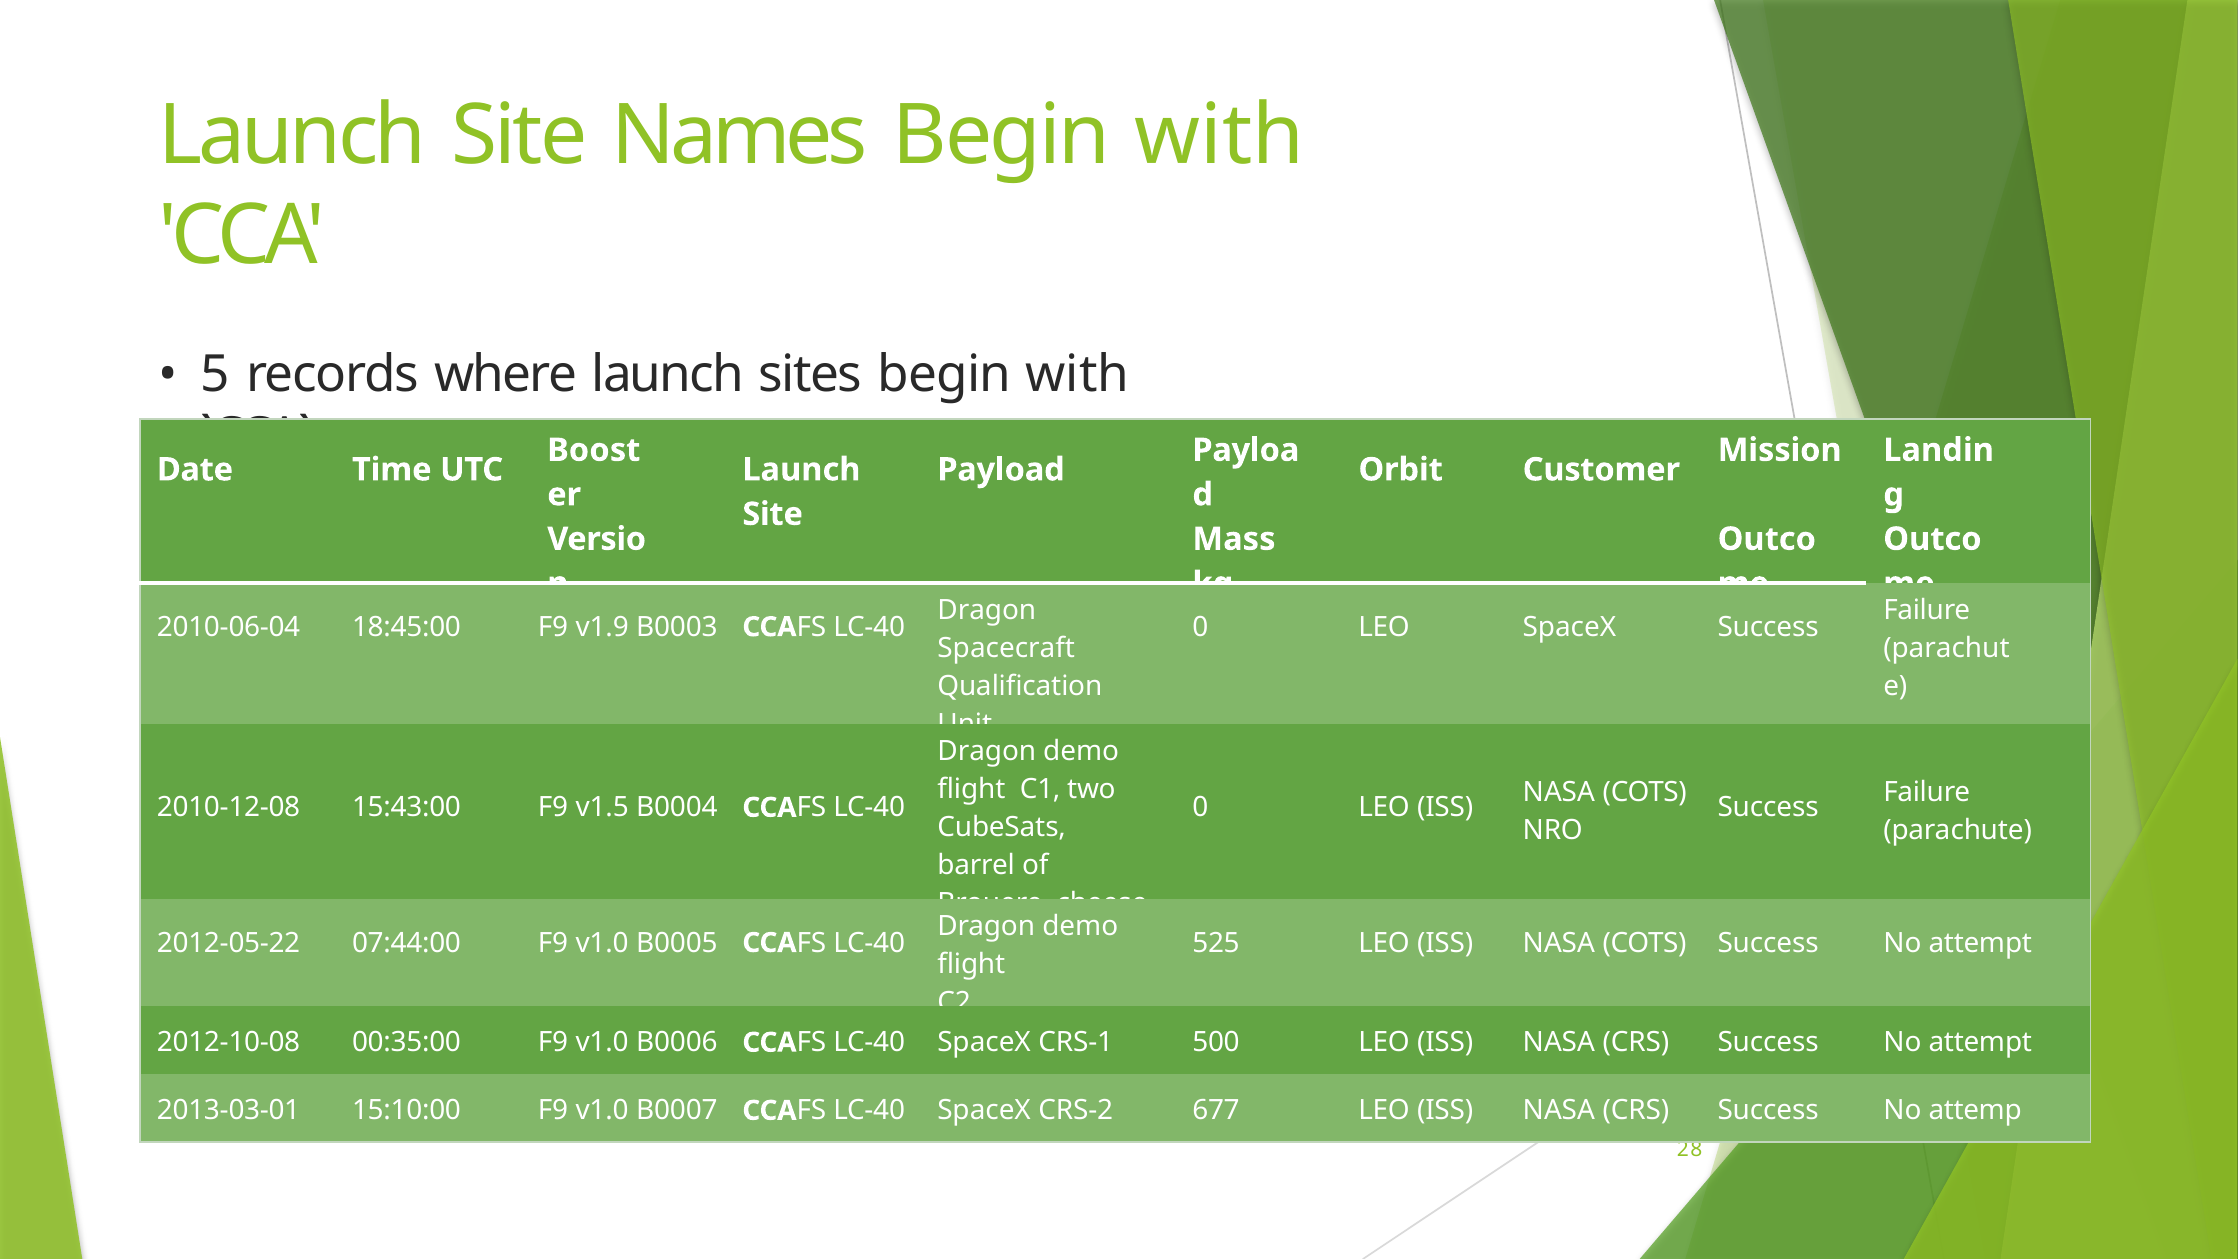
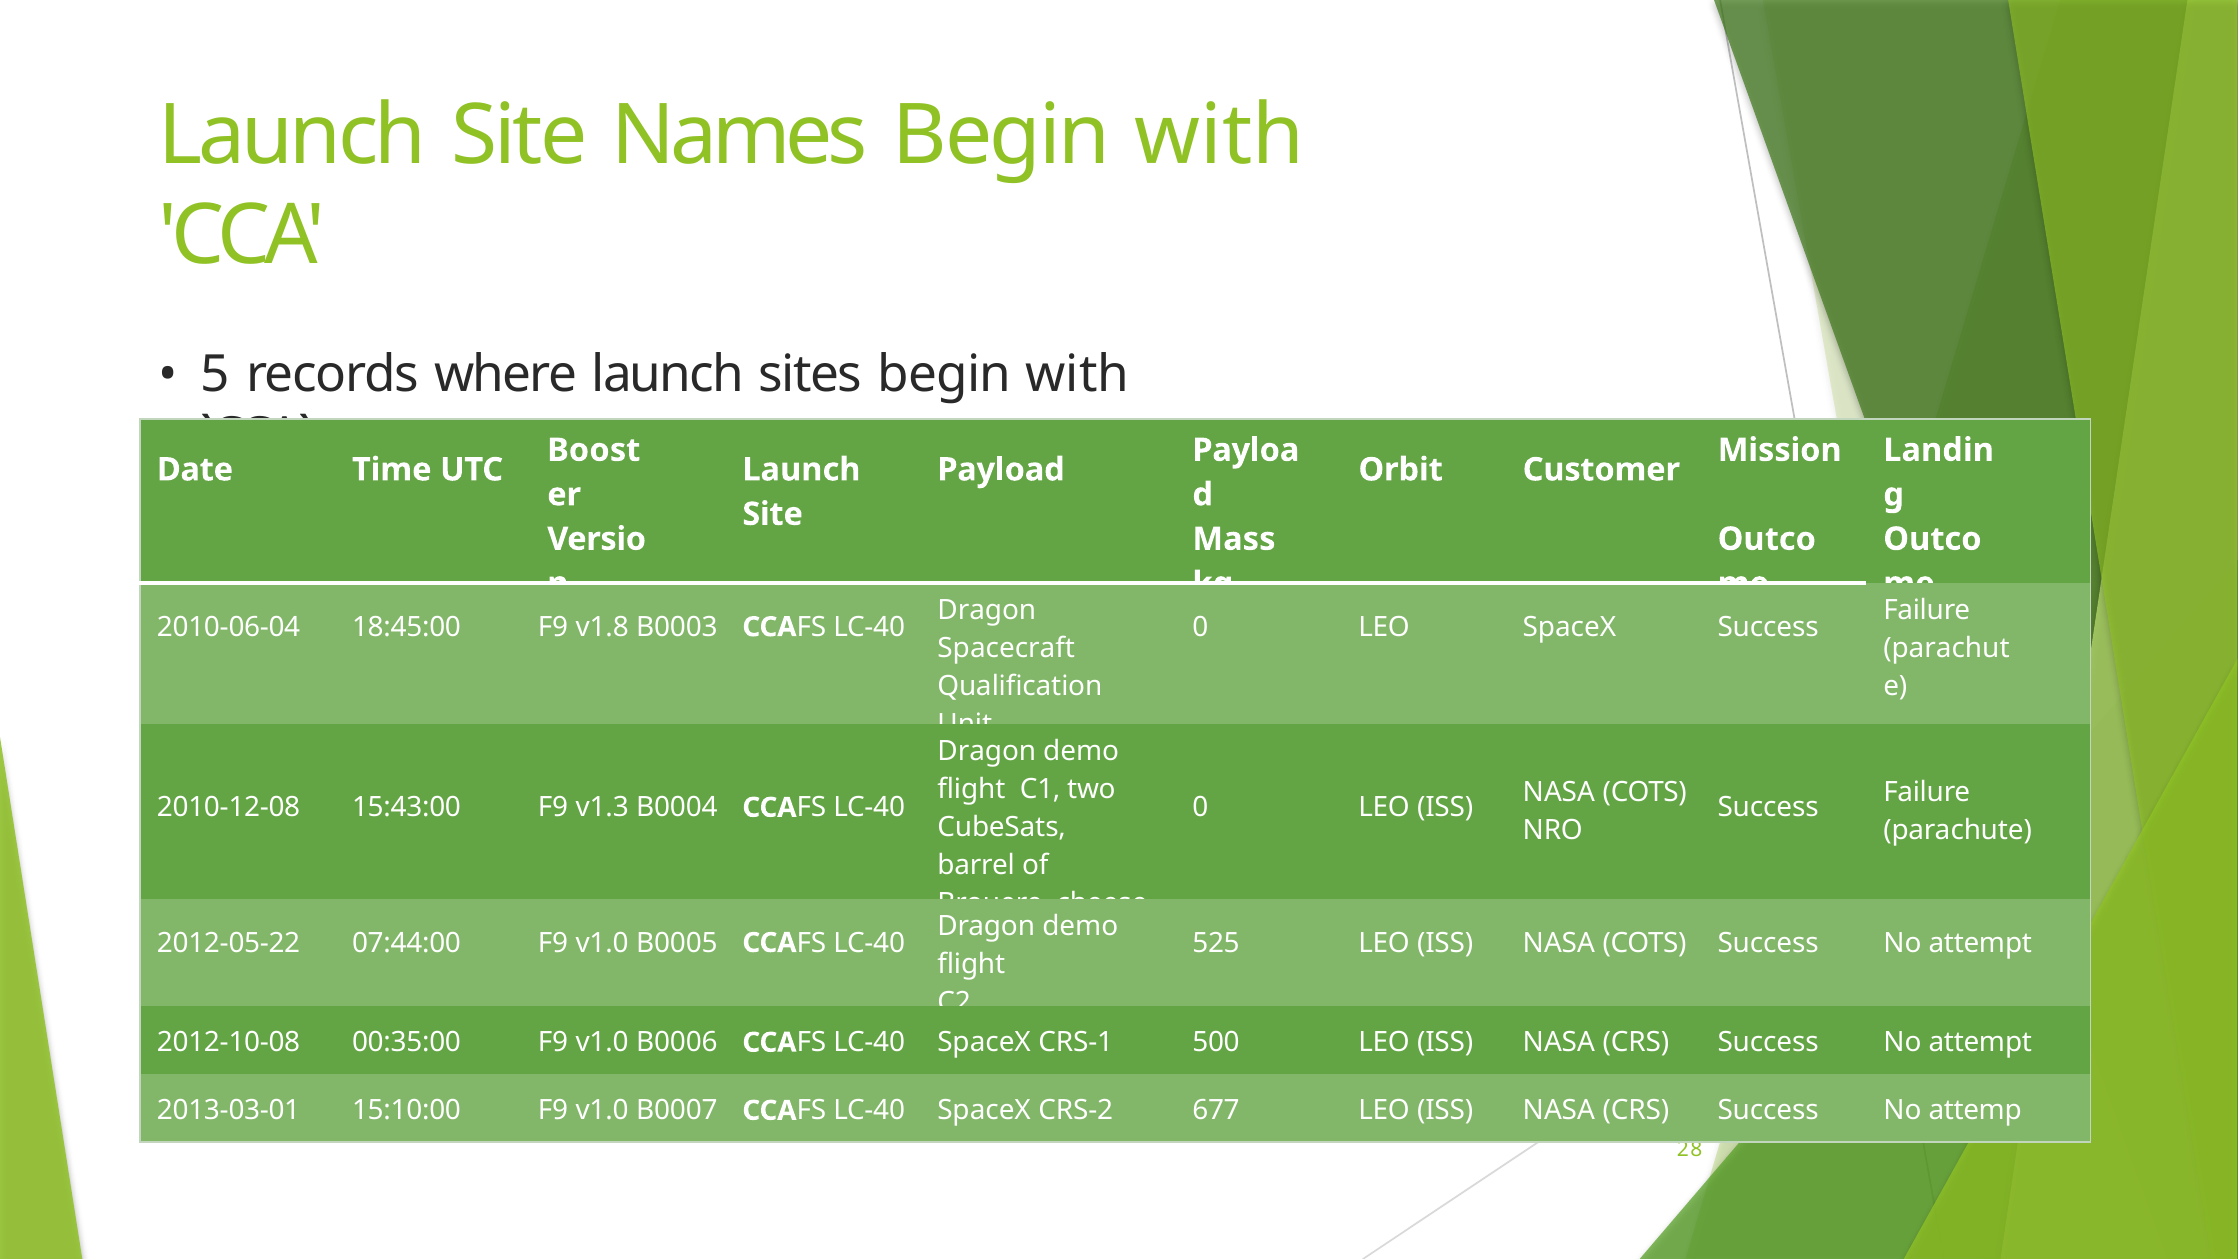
v1.9: v1.9 -> v1.8
v1.5: v1.5 -> v1.3
